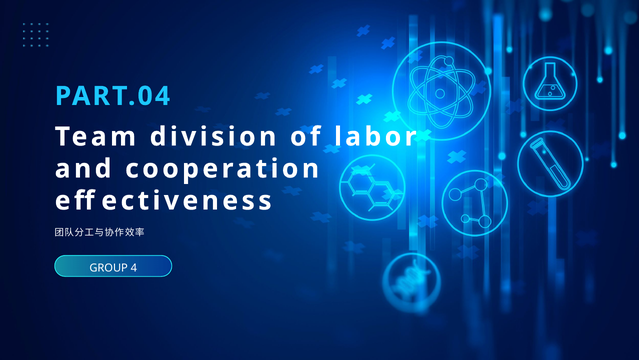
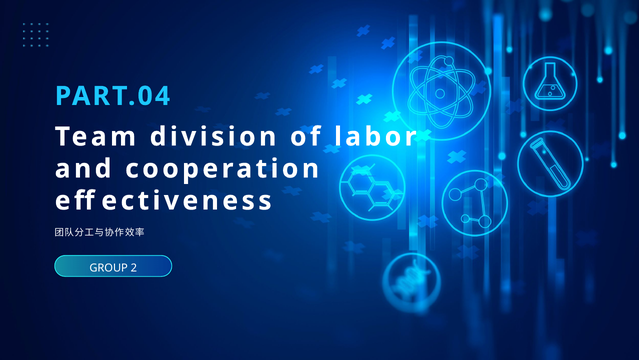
4: 4 -> 2
